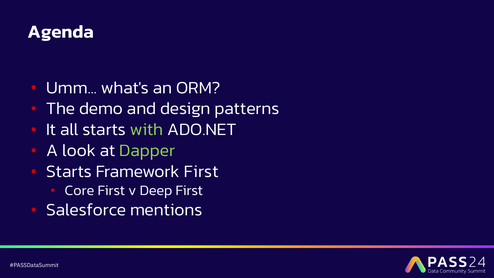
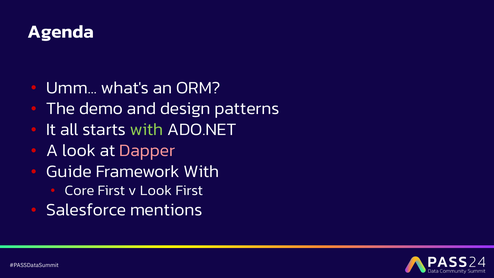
Dapper colour: light green -> pink
Starts at (69, 171): Starts -> Guide
Framework First: First -> With
v Deep: Deep -> Look
